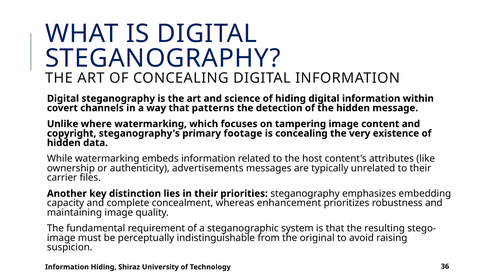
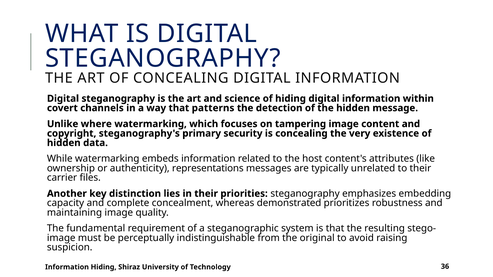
footage: footage -> security
advertisements: advertisements -> representations
enhancement: enhancement -> demonstrated
